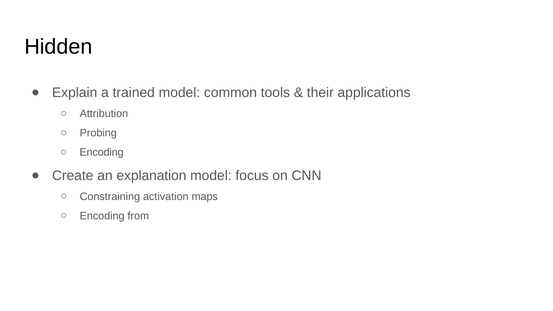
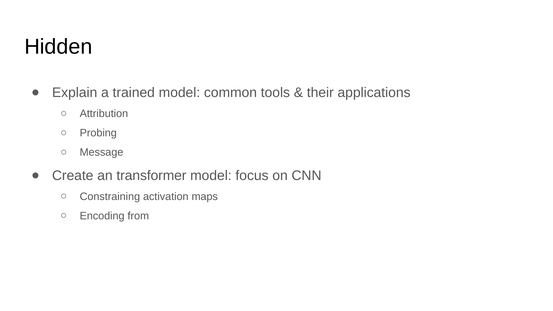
Encoding at (102, 152): Encoding -> Message
explanation: explanation -> transformer
